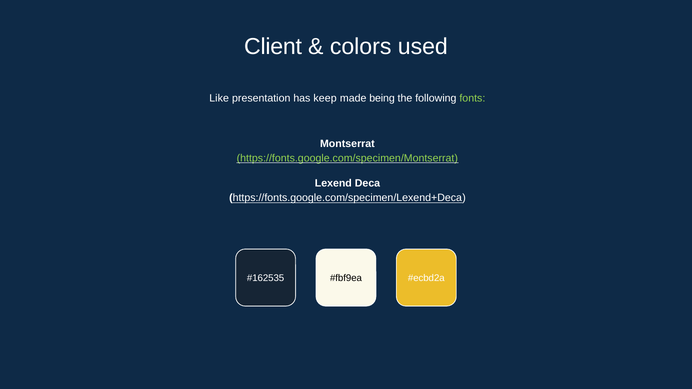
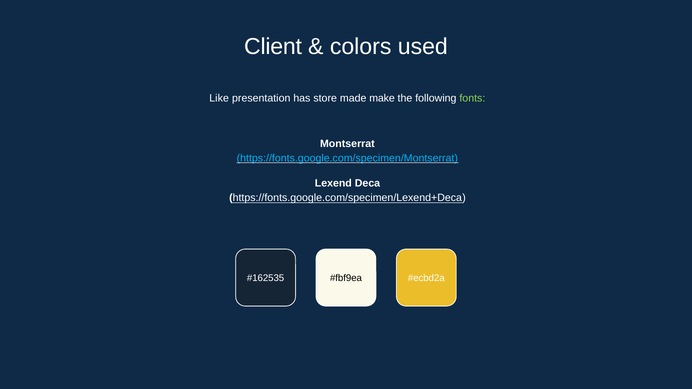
keep: keep -> store
being: being -> make
https://fonts.google.com/specimen/Montserrat colour: light green -> light blue
